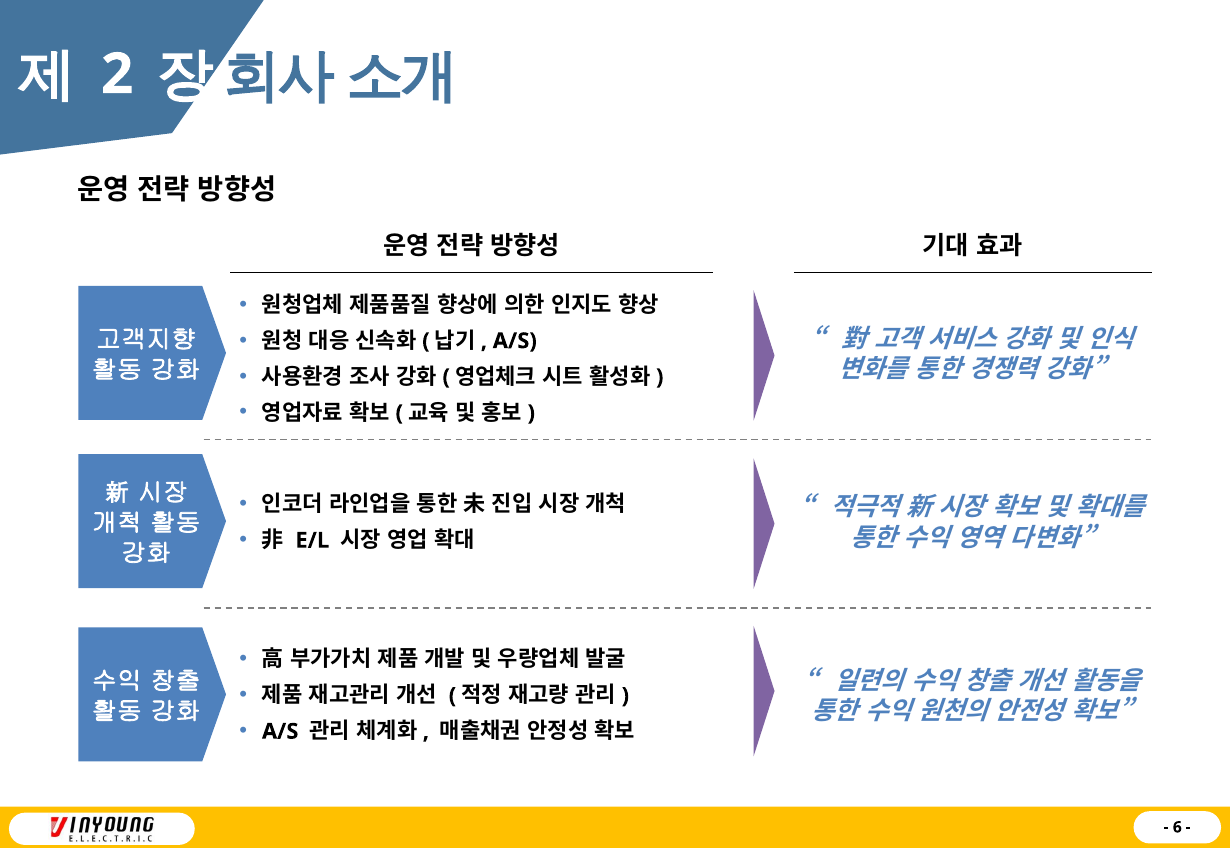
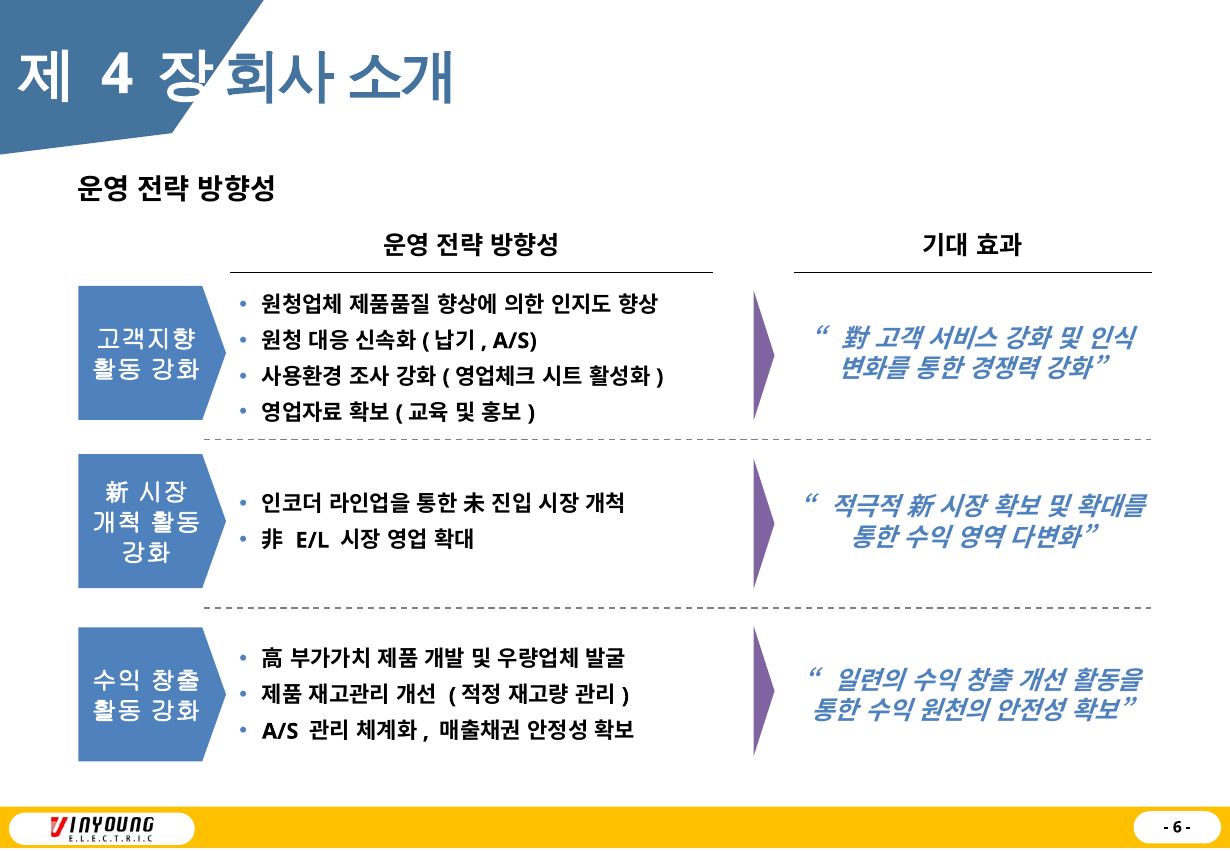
2: 2 -> 4
